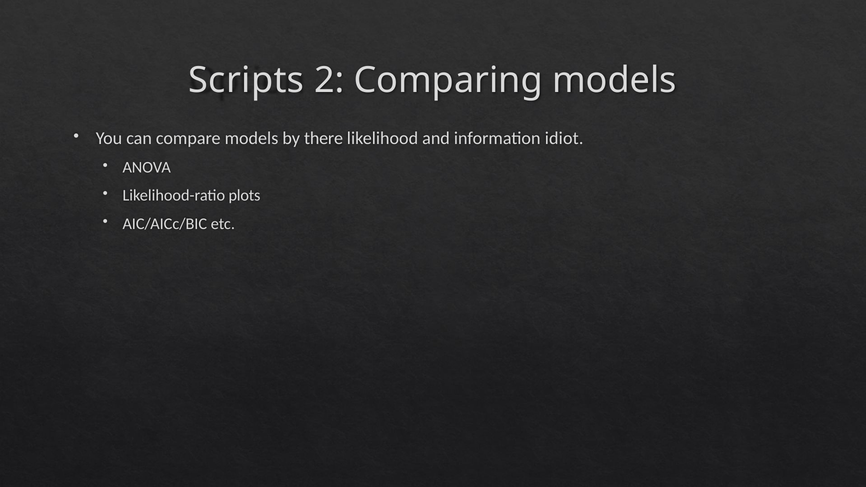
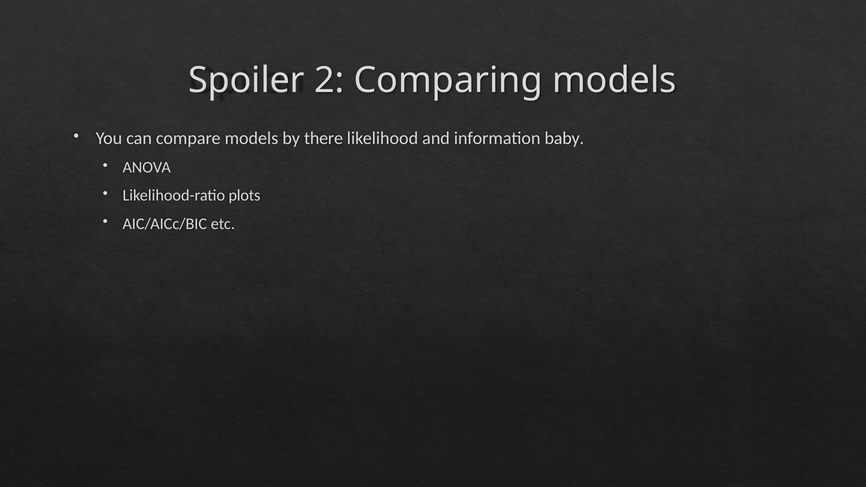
Scripts: Scripts -> Spoiler
idiot: idiot -> baby
